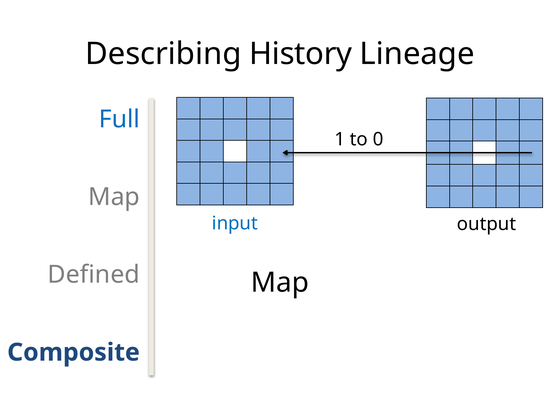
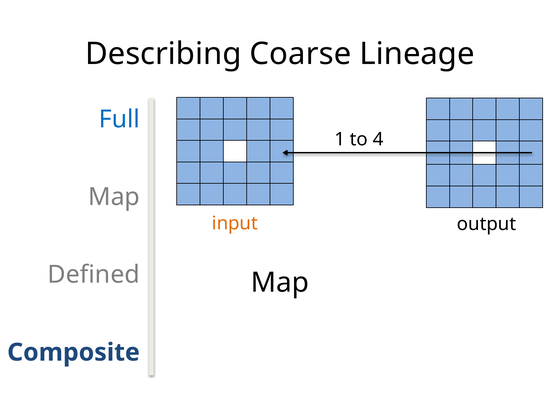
History: History -> Coarse
0: 0 -> 4
input colour: blue -> orange
